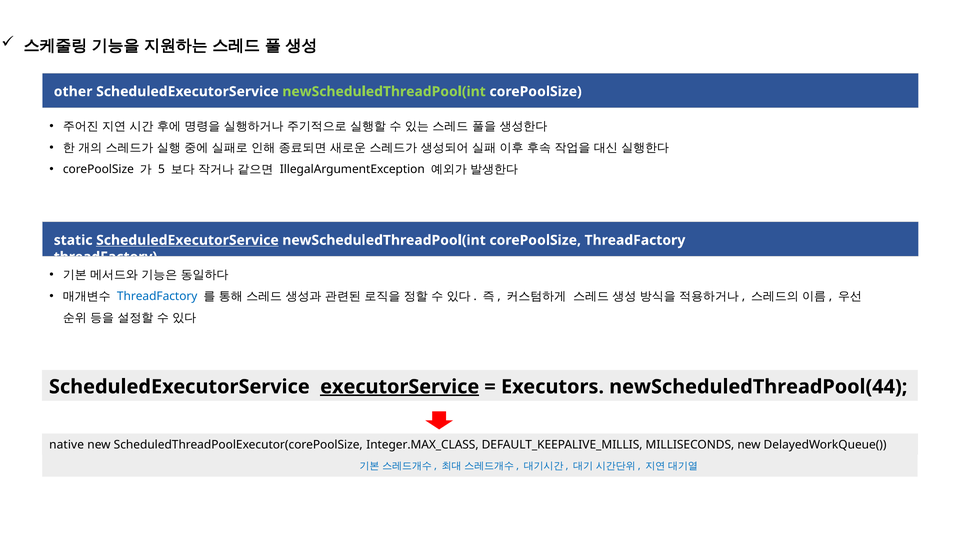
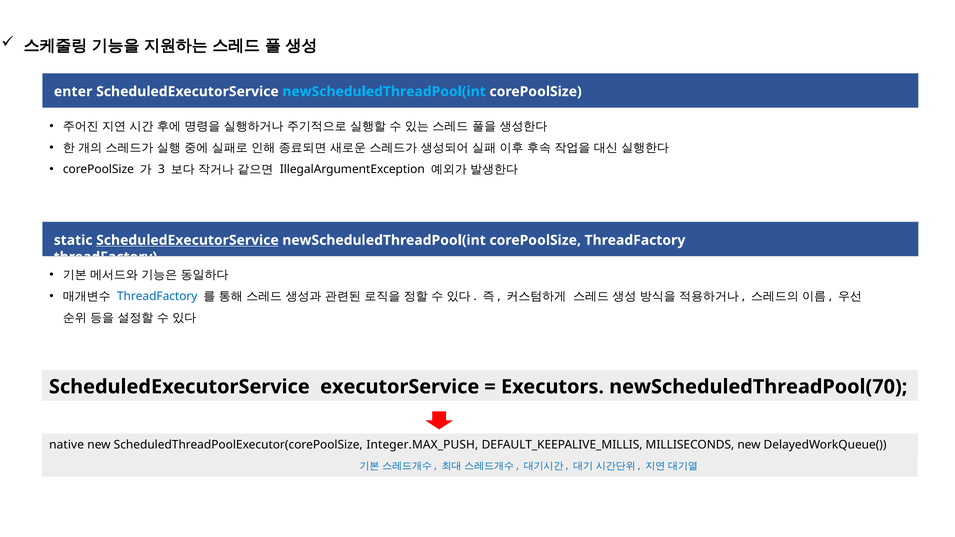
other: other -> enter
newScheduledThreadPool(int at (384, 92) colour: light green -> light blue
5: 5 -> 3
executorService underline: present -> none
newScheduledThreadPool(44: newScheduledThreadPool(44 -> newScheduledThreadPool(70
Integer.MAX_CLASS: Integer.MAX_CLASS -> Integer.MAX_PUSH
